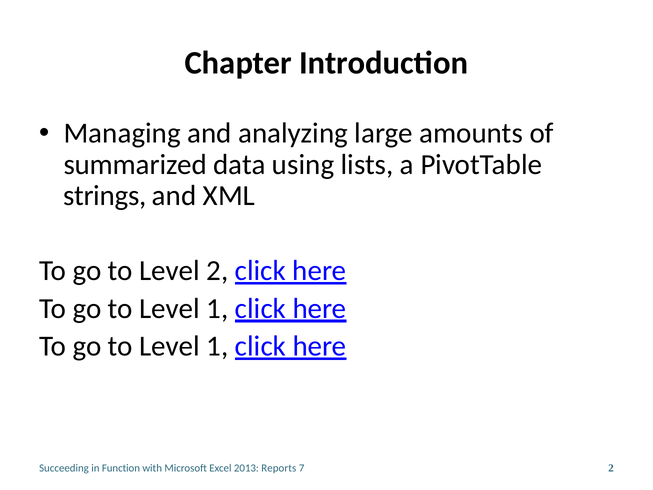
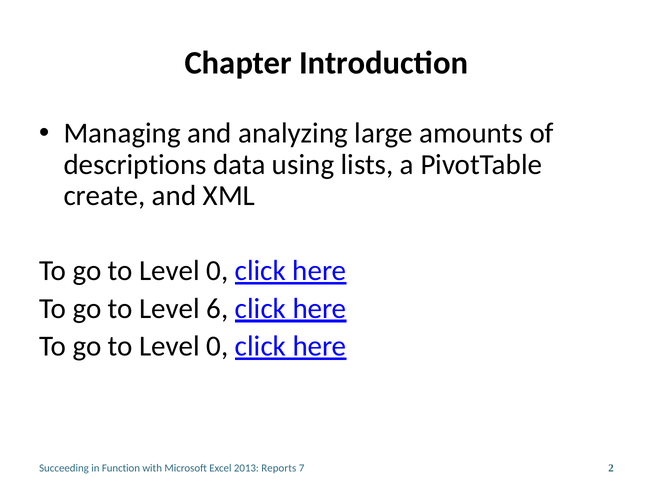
summarized: summarized -> descriptions
strings: strings -> create
2 at (217, 271): 2 -> 0
1 at (217, 308): 1 -> 6
1 at (217, 346): 1 -> 0
